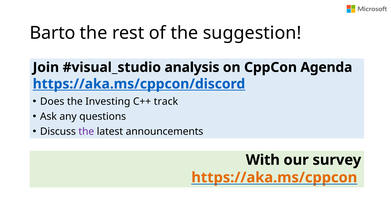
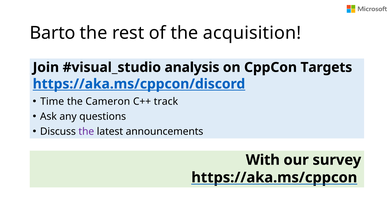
suggestion: suggestion -> acquisition
Agenda: Agenda -> Targets
Does: Does -> Time
Investing: Investing -> Cameron
https://aka.ms/cppcon colour: orange -> black
